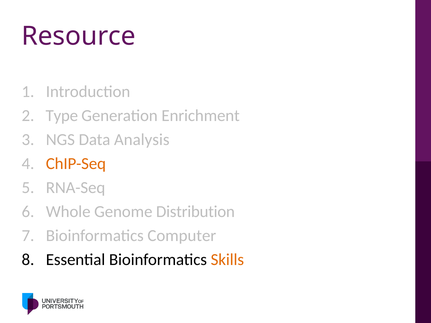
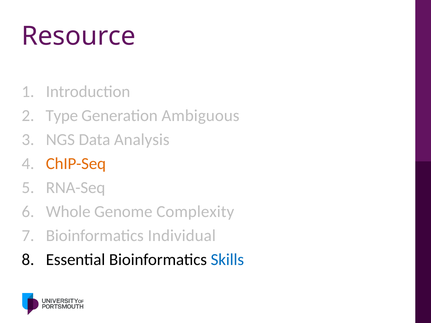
Enrichment: Enrichment -> Ambiguous
Distribution: Distribution -> Complexity
Computer: Computer -> Individual
Skills colour: orange -> blue
